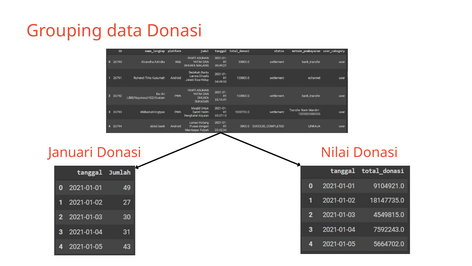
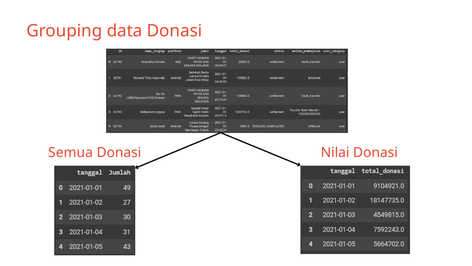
Januari: Januari -> Semua
